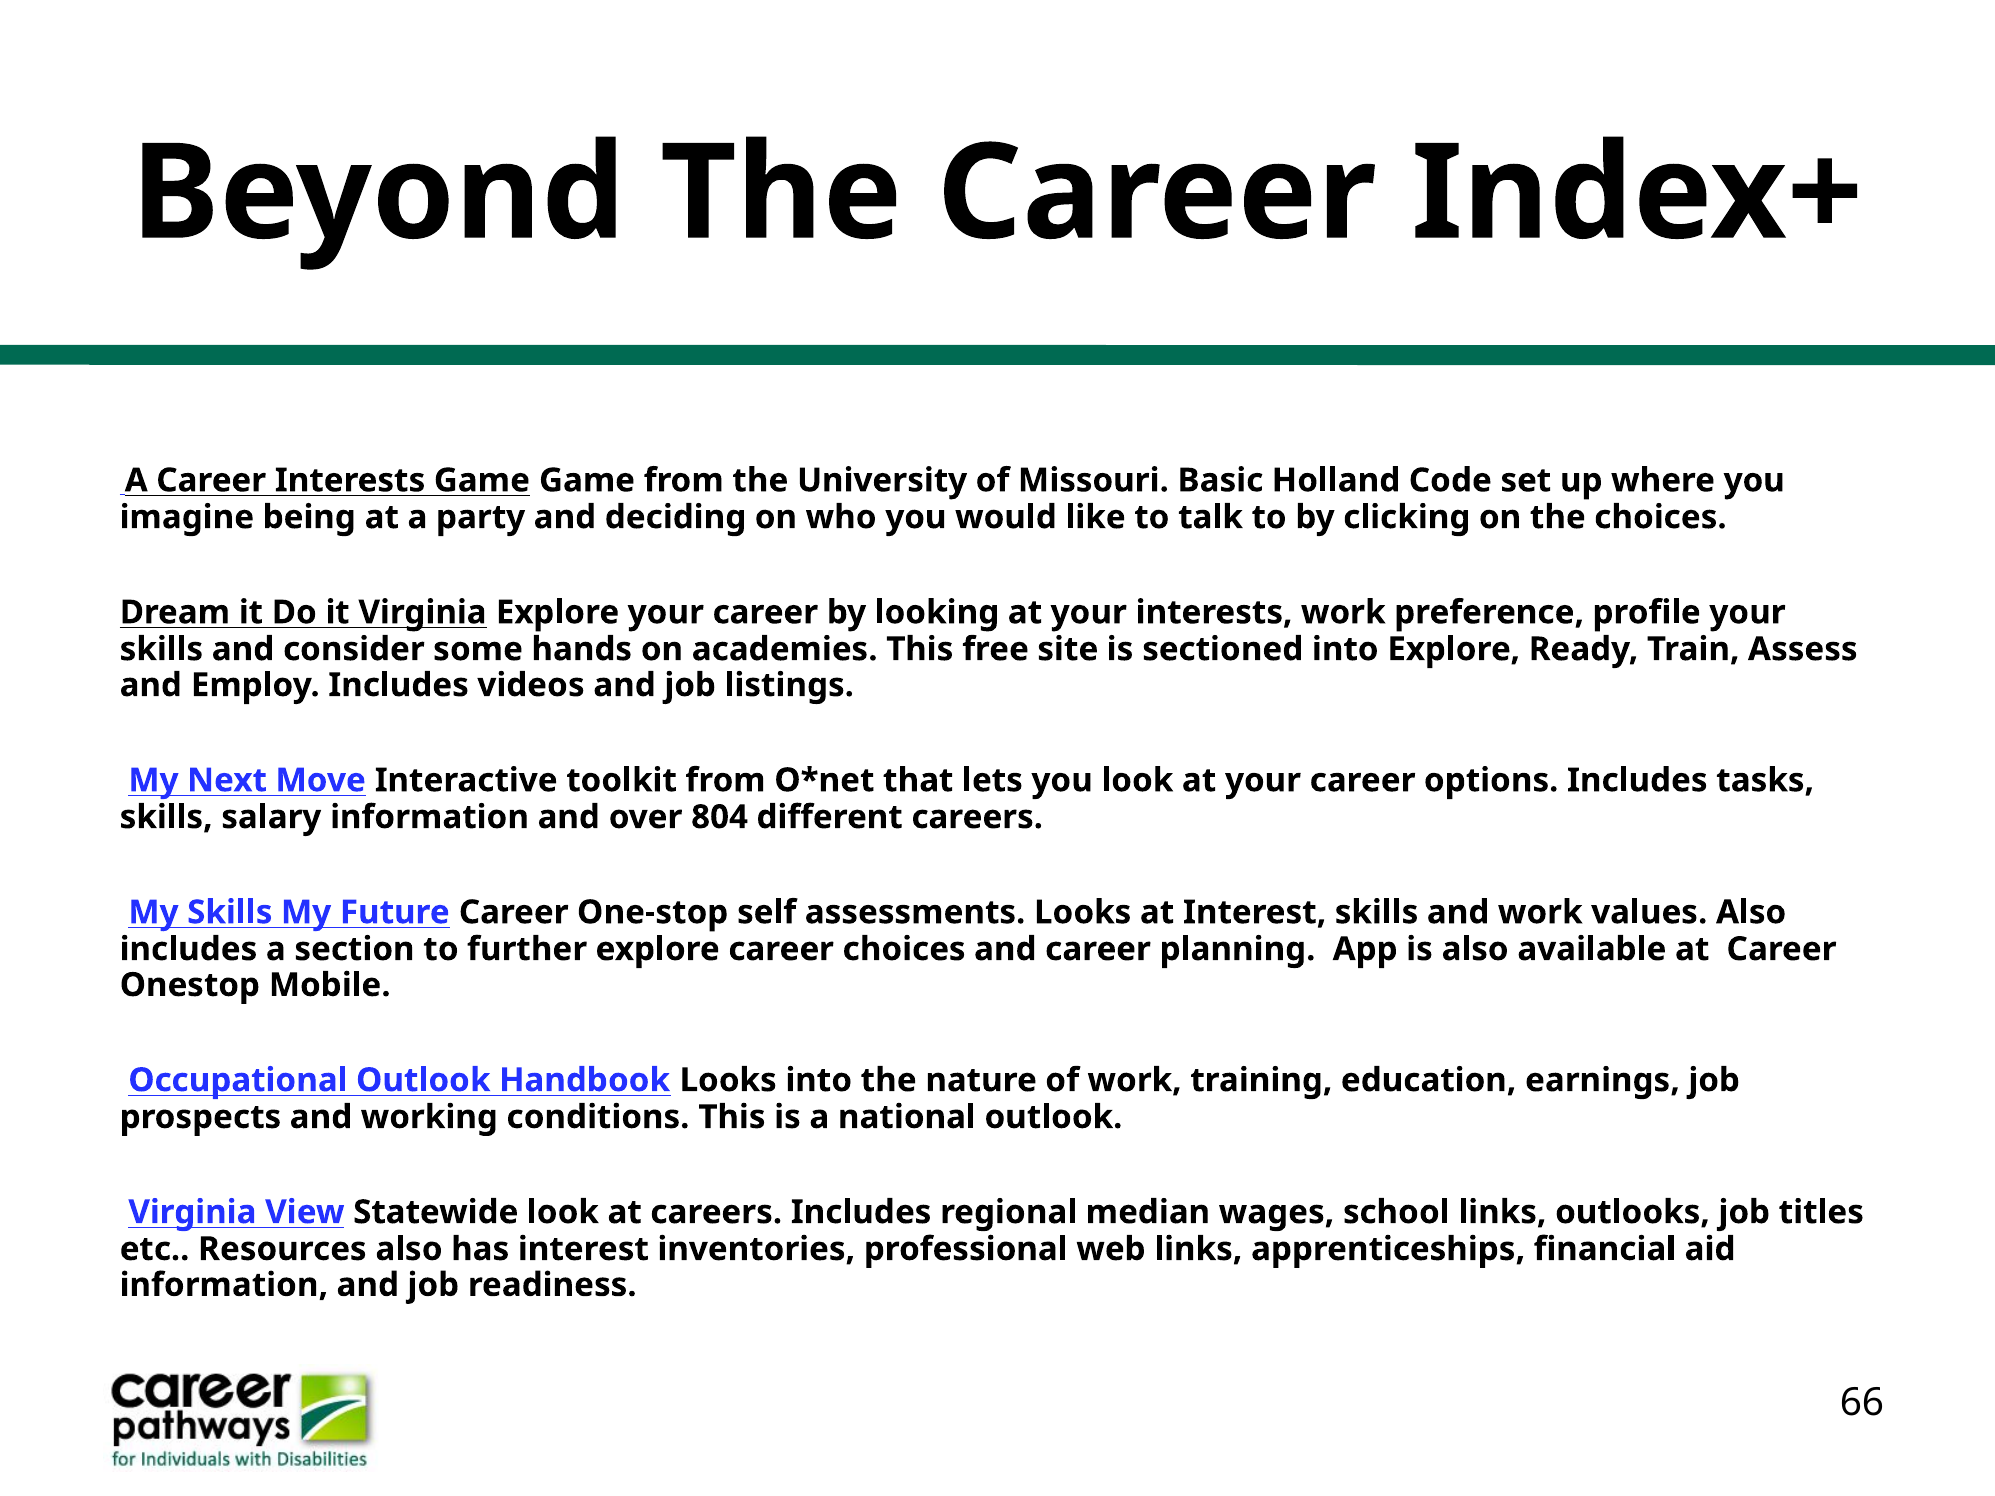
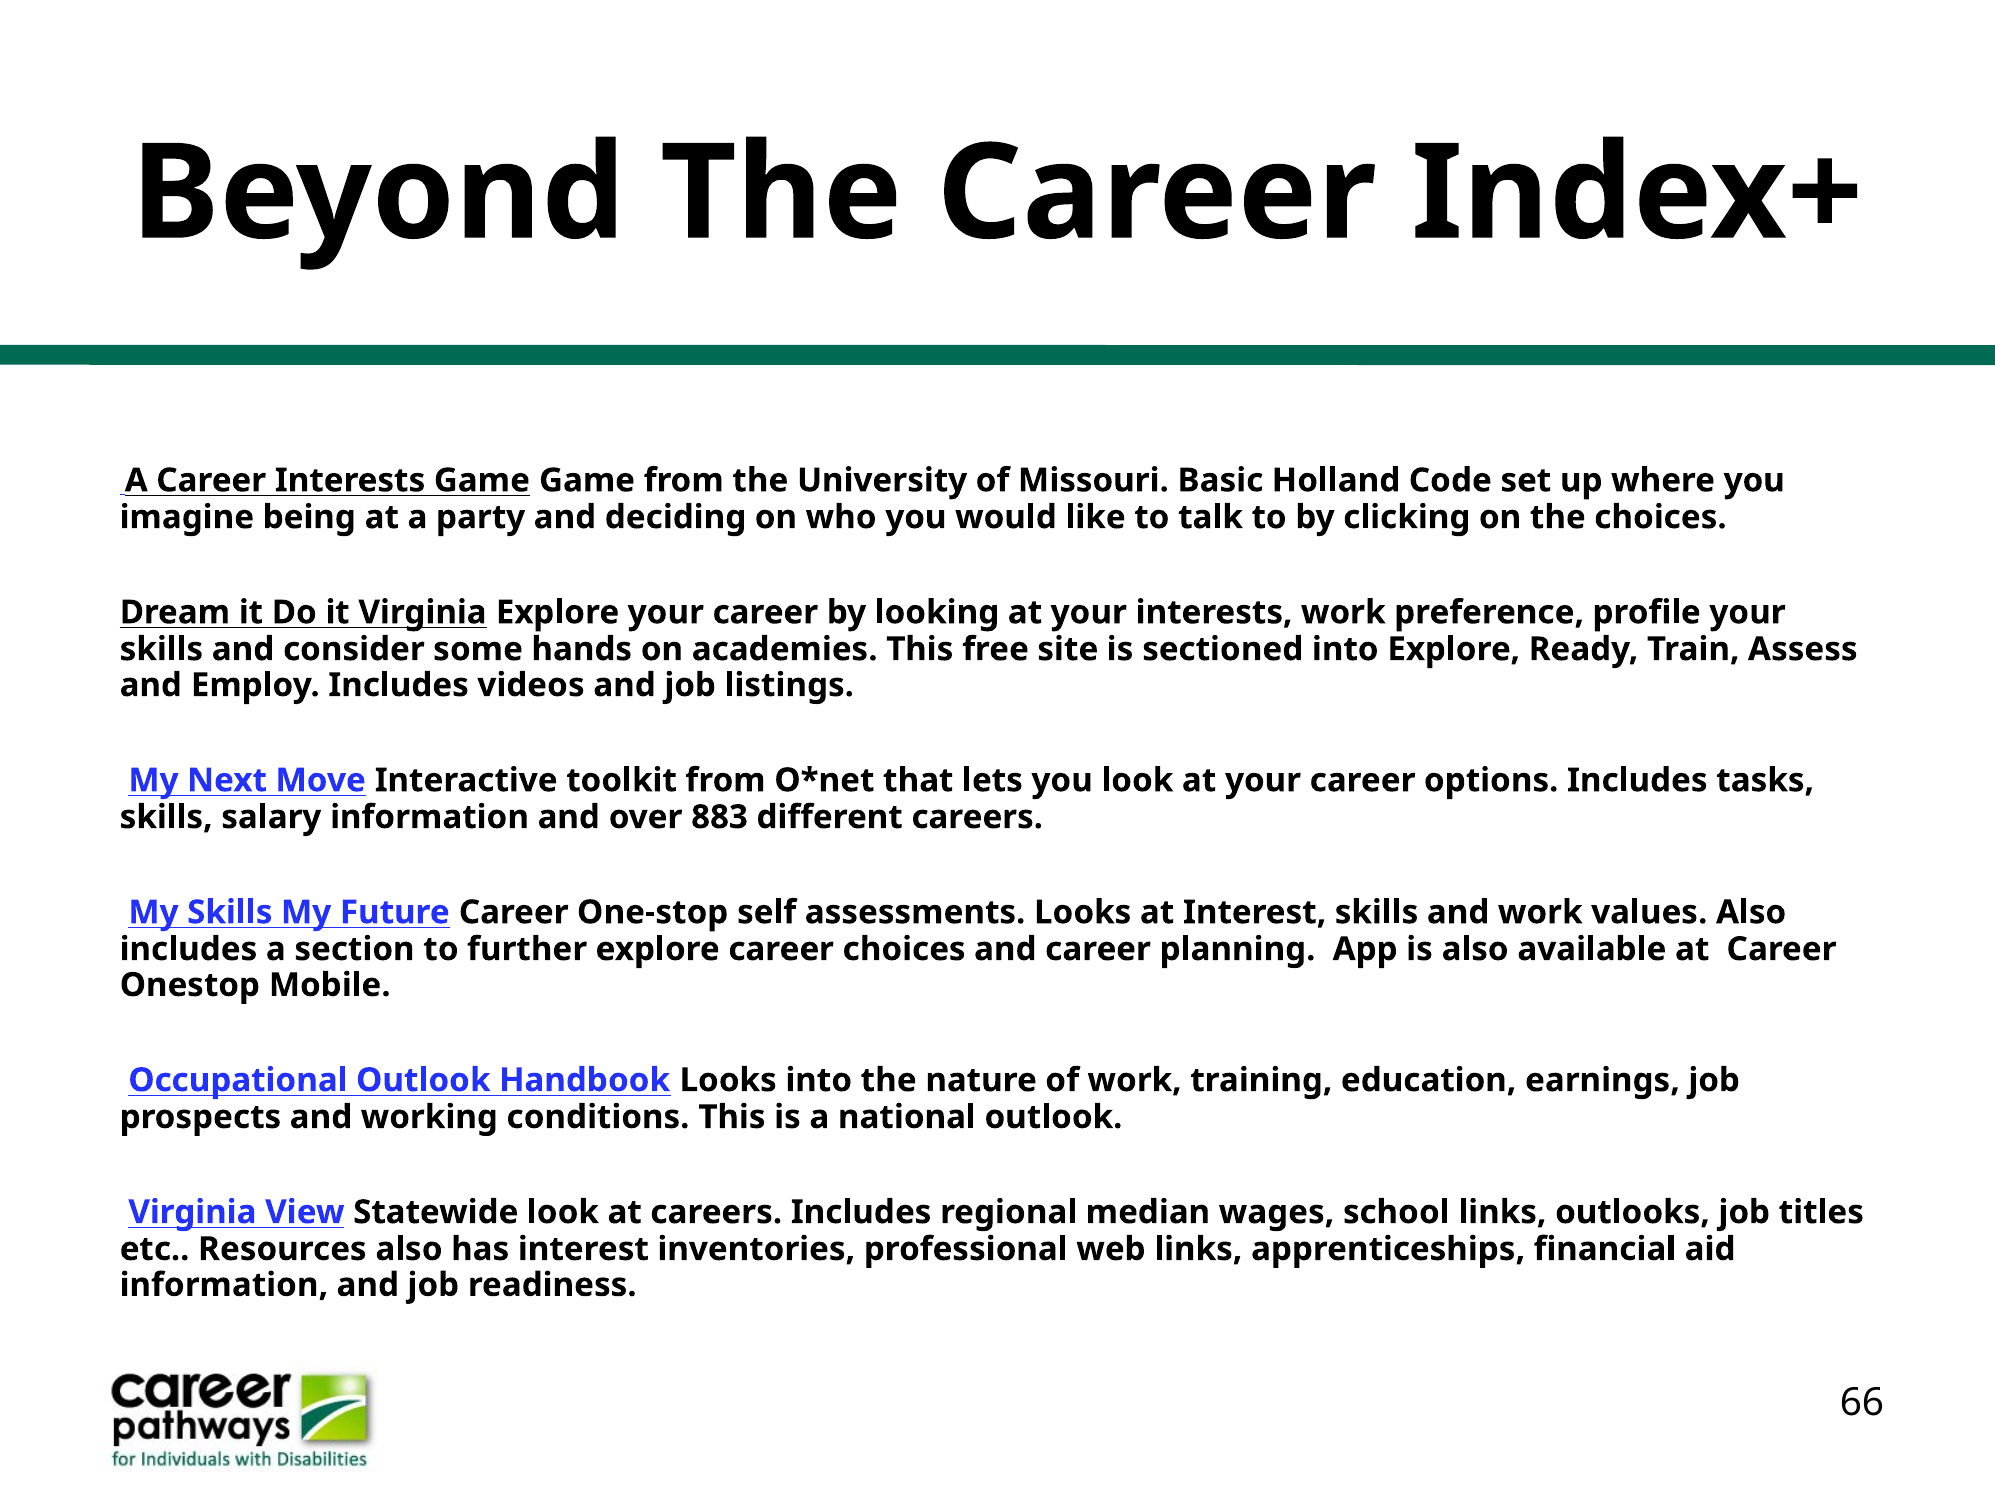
804: 804 -> 883
